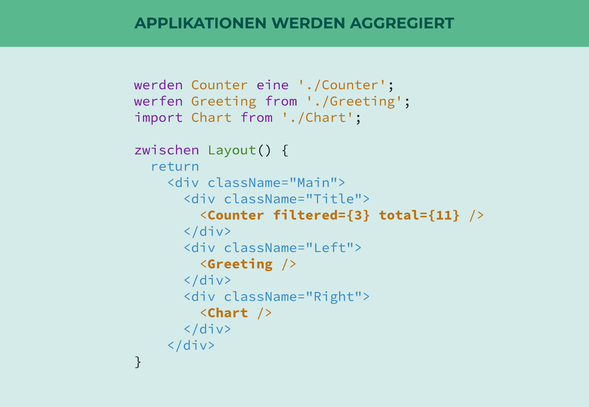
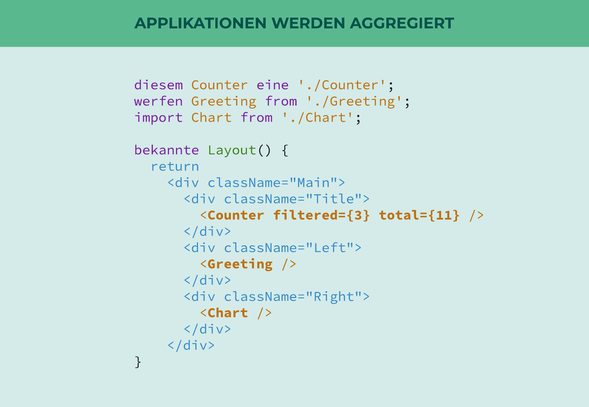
werden at (158, 85): werden -> diesem
zwischen: zwischen -> bekannte
